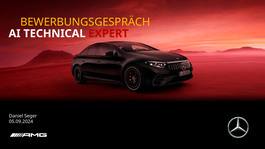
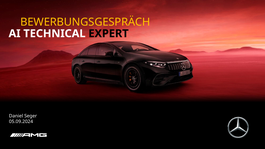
EXPERT colour: red -> black
